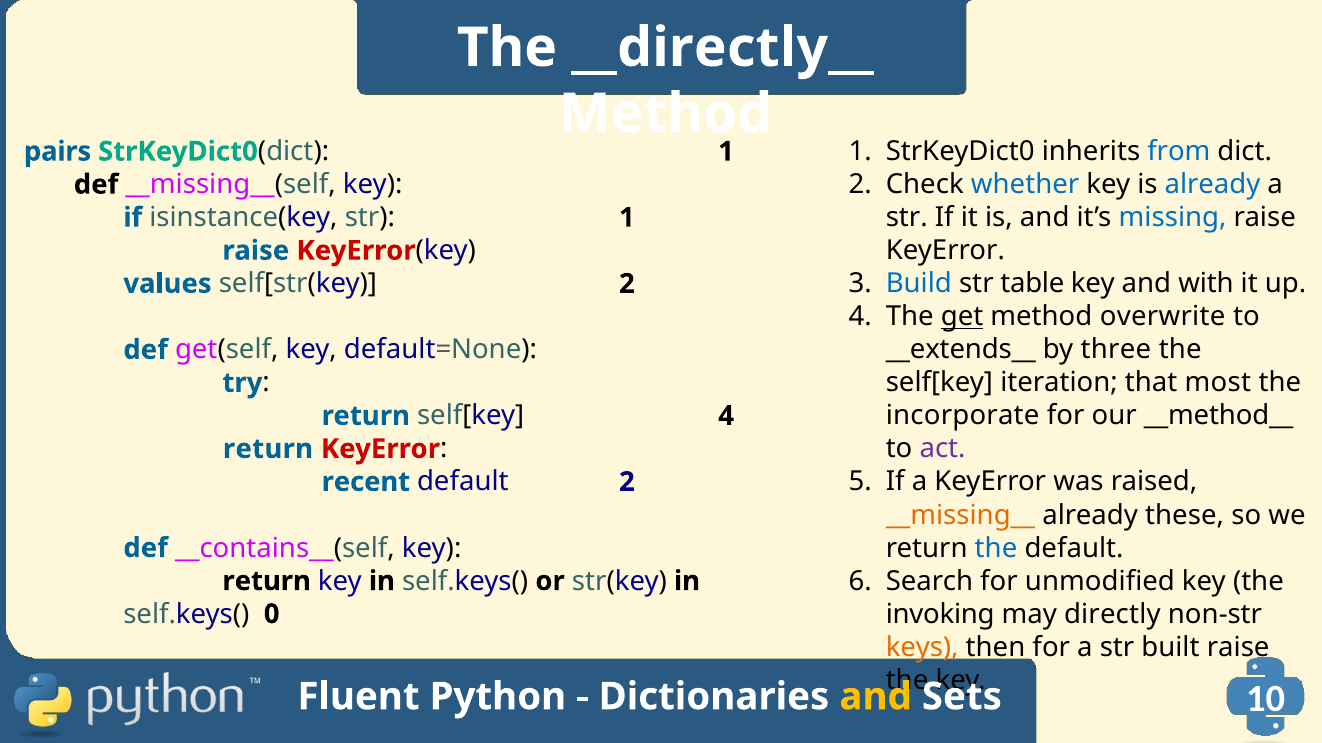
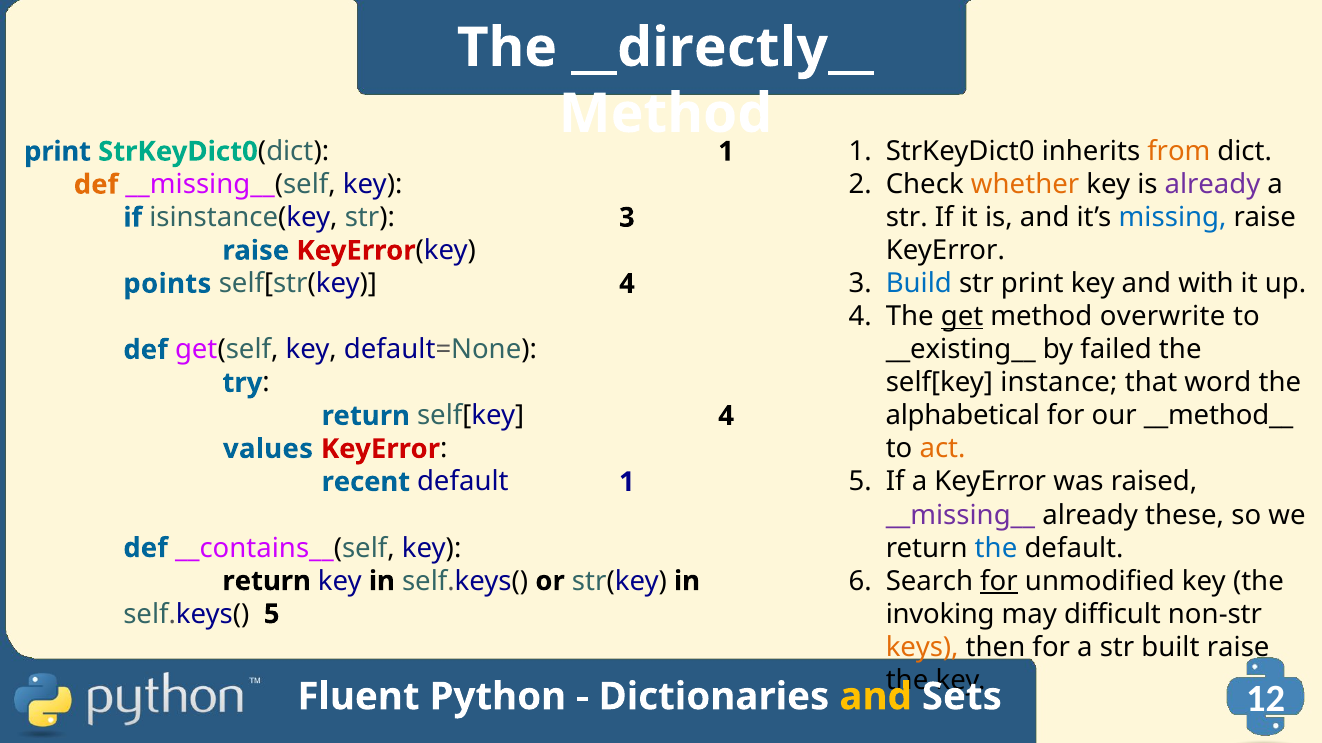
from colour: blue -> orange
pairs at (58, 152): pairs -> print
whether colour: blue -> orange
already at (1213, 185) colour: blue -> purple
def at (96, 185) colour: black -> orange
str 1: 1 -> 3
str table: table -> print
values: values -> points
self[str(key 2: 2 -> 4
__extends__: __extends__ -> __existing__
three: three -> failed
iteration: iteration -> instance
most: most -> word
incorporate: incorporate -> alphabetical
act colour: purple -> orange
return at (268, 449): return -> values
default 2: 2 -> 1
__missing__ colour: orange -> purple
for at (999, 581) underline: none -> present
self.keys( 0: 0 -> 5
directly: directly -> difficult
10: 10 -> 12
